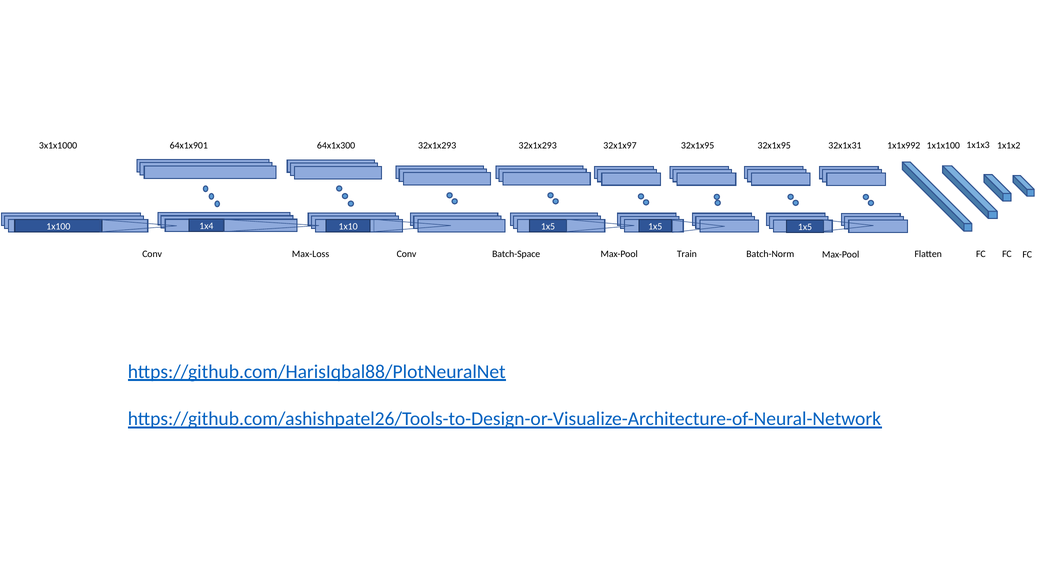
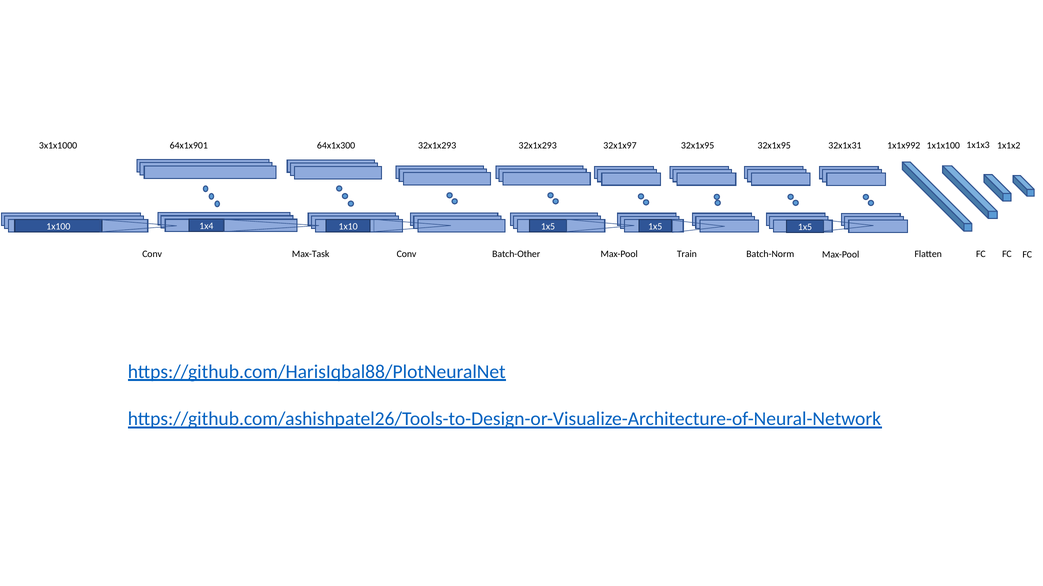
Max-Loss: Max-Loss -> Max-Task
Batch-Space: Batch-Space -> Batch-Other
